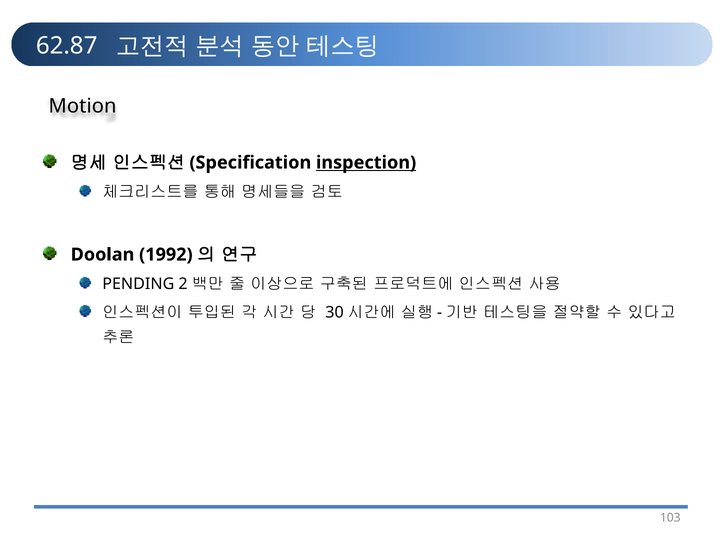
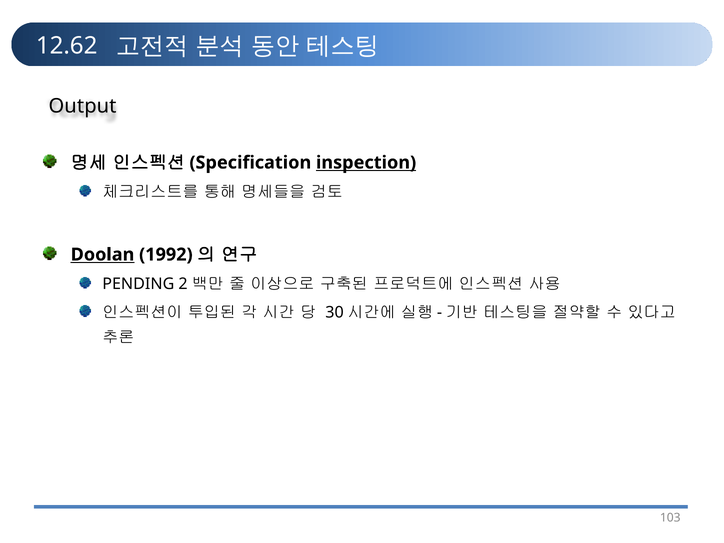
62.87: 62.87 -> 12.62
Motion: Motion -> Output
Doolan underline: none -> present
